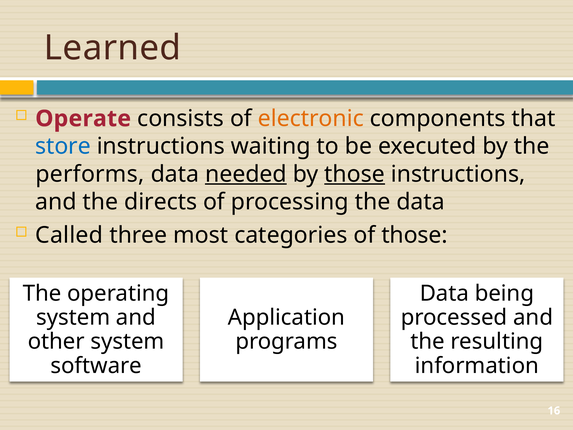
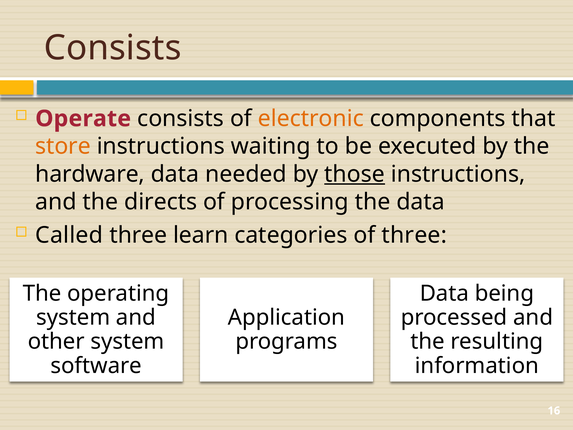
Learned at (113, 48): Learned -> Consists
store colour: blue -> orange
performs: performs -> hardware
needed underline: present -> none
most: most -> learn
of those: those -> three
